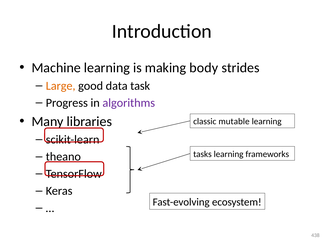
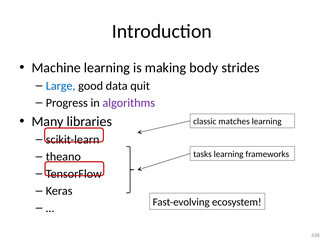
Large colour: orange -> blue
task: task -> quit
mutable: mutable -> matches
